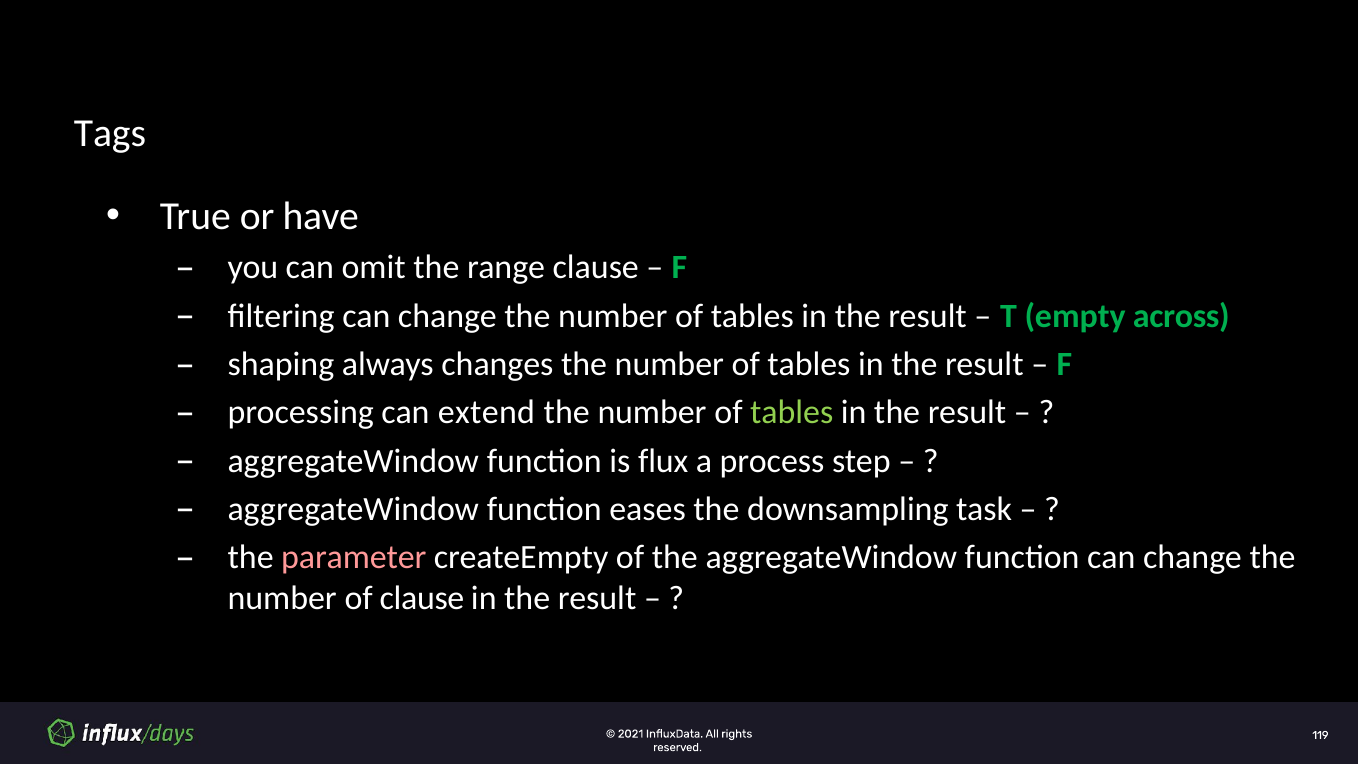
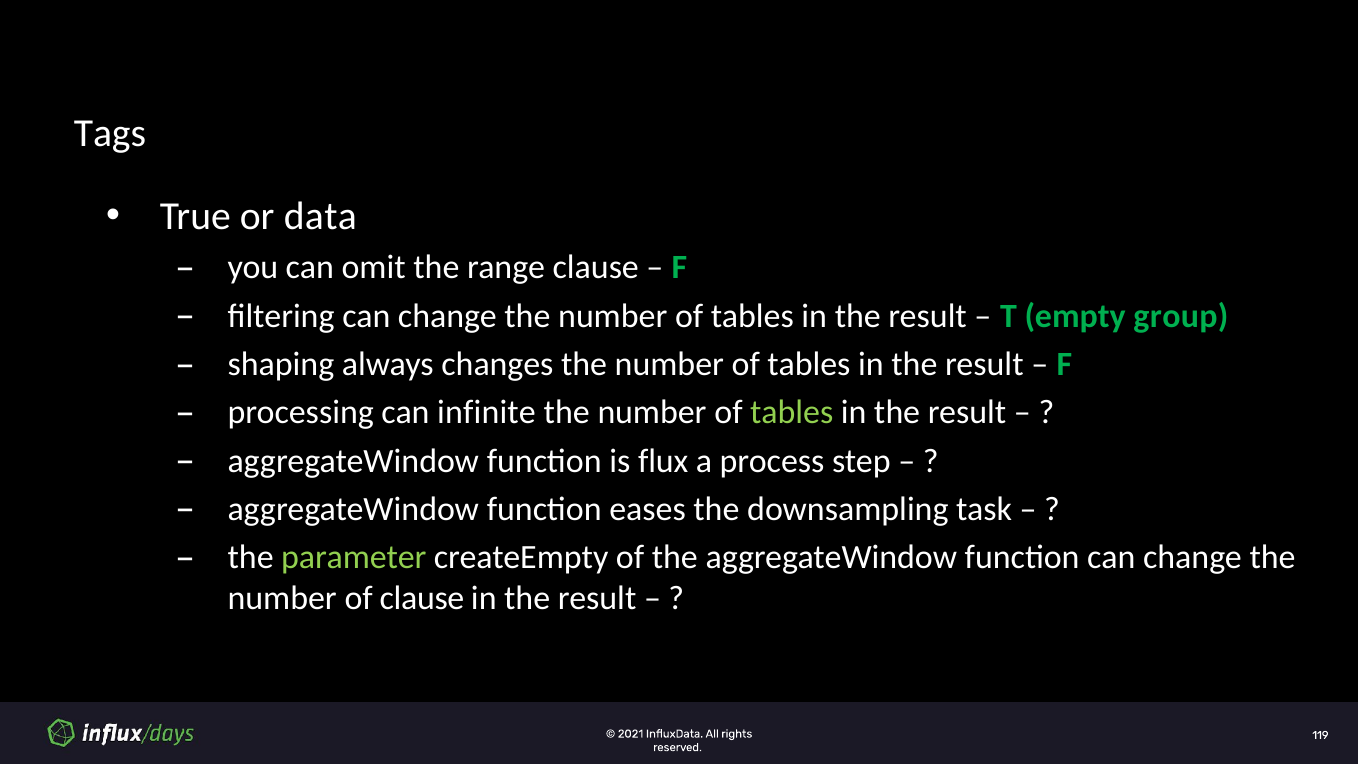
have: have -> data
across: across -> group
extend: extend -> infinite
parameter colour: pink -> light green
